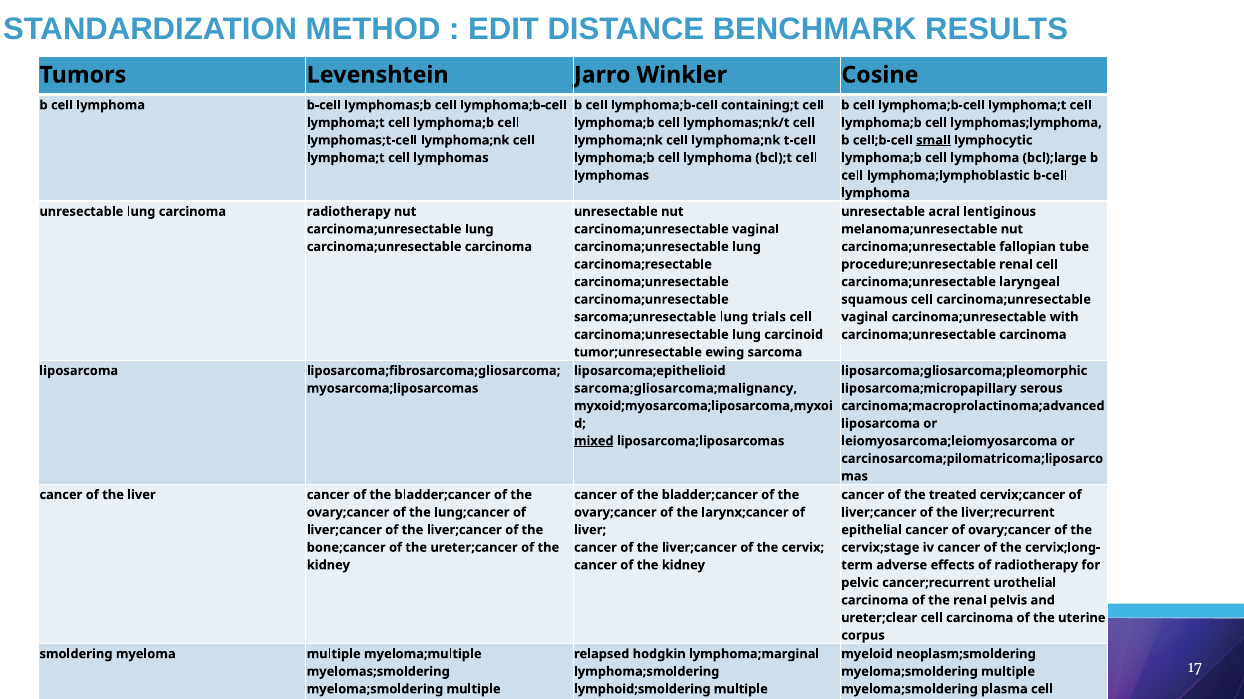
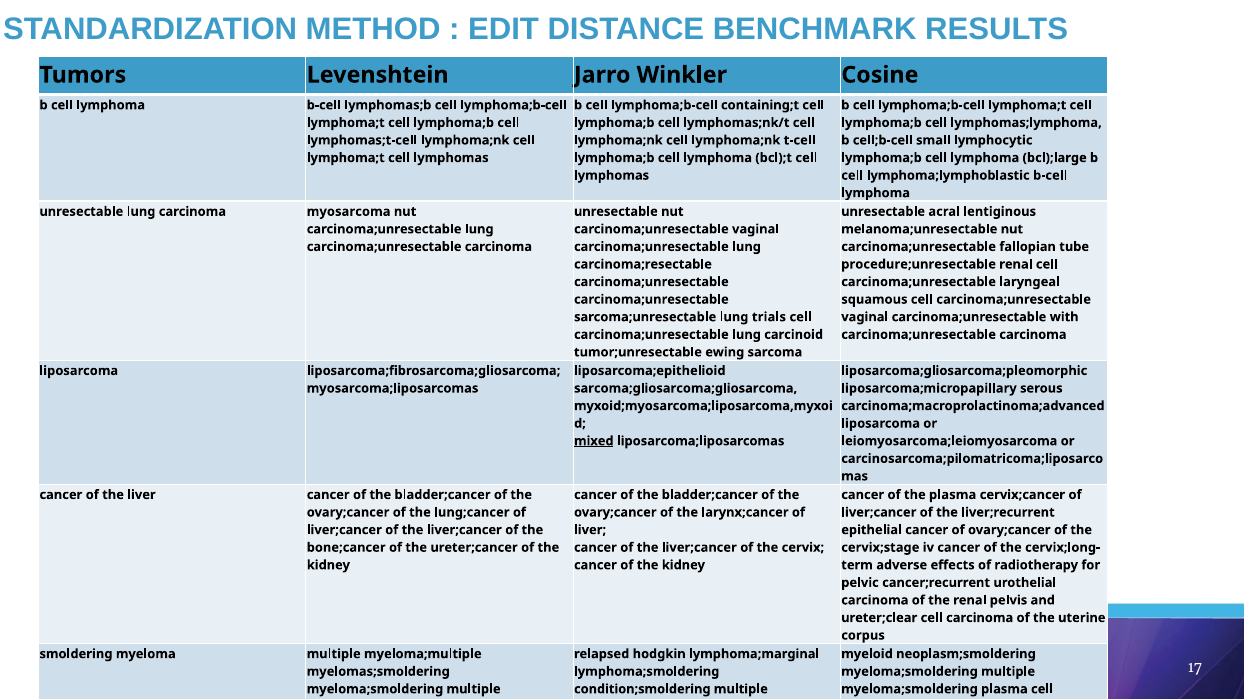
small underline: present -> none
carcinoma radiotherapy: radiotherapy -> myosarcoma
sarcoma;gliosarcoma;malignancy: sarcoma;gliosarcoma;malignancy -> sarcoma;gliosarcoma;gliosarcoma
the treated: treated -> plasma
lymphoid;smoldering: lymphoid;smoldering -> condition;smoldering
